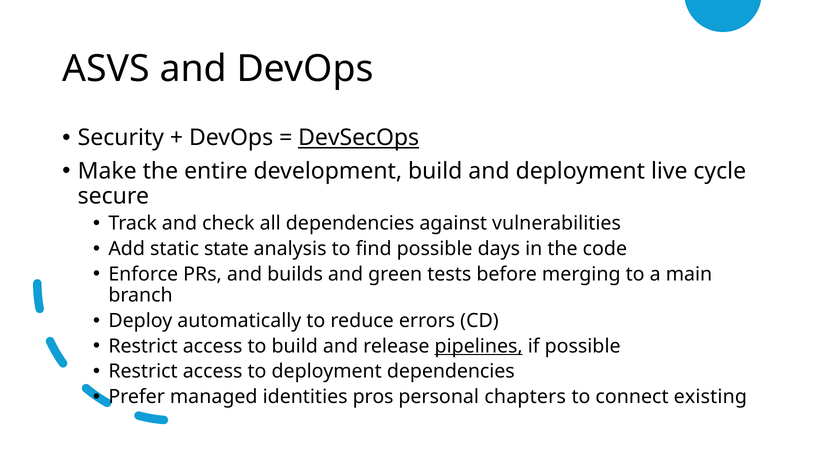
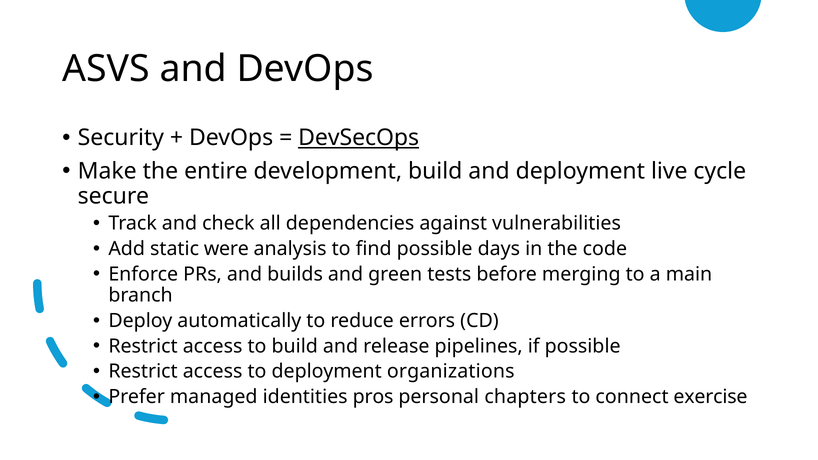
state: state -> were
pipelines underline: present -> none
deployment dependencies: dependencies -> organizations
existing: existing -> exercise
